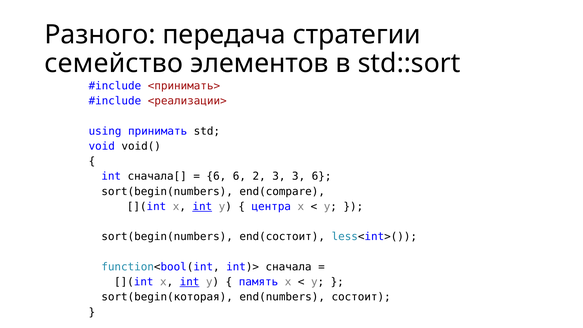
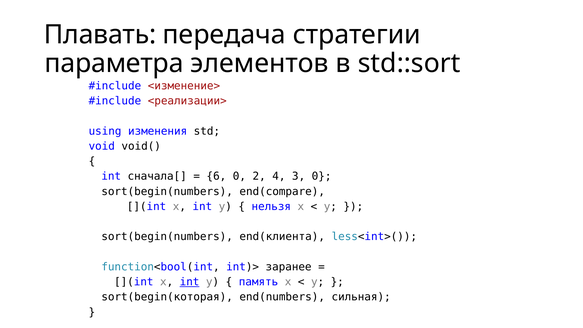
Разного: Разного -> Плавать
семейство: семейство -> параметра
<принимать>: <принимать> -> <изменение>
принимать: принимать -> изменения
6 6: 6 -> 0
2 3: 3 -> 4
3 6: 6 -> 0
int at (202, 206) underline: present -> none
центра: центра -> нельзя
end(состоит: end(состоит -> end(клиента
сначала: сначала -> заранее
состоит: состоит -> сильная
